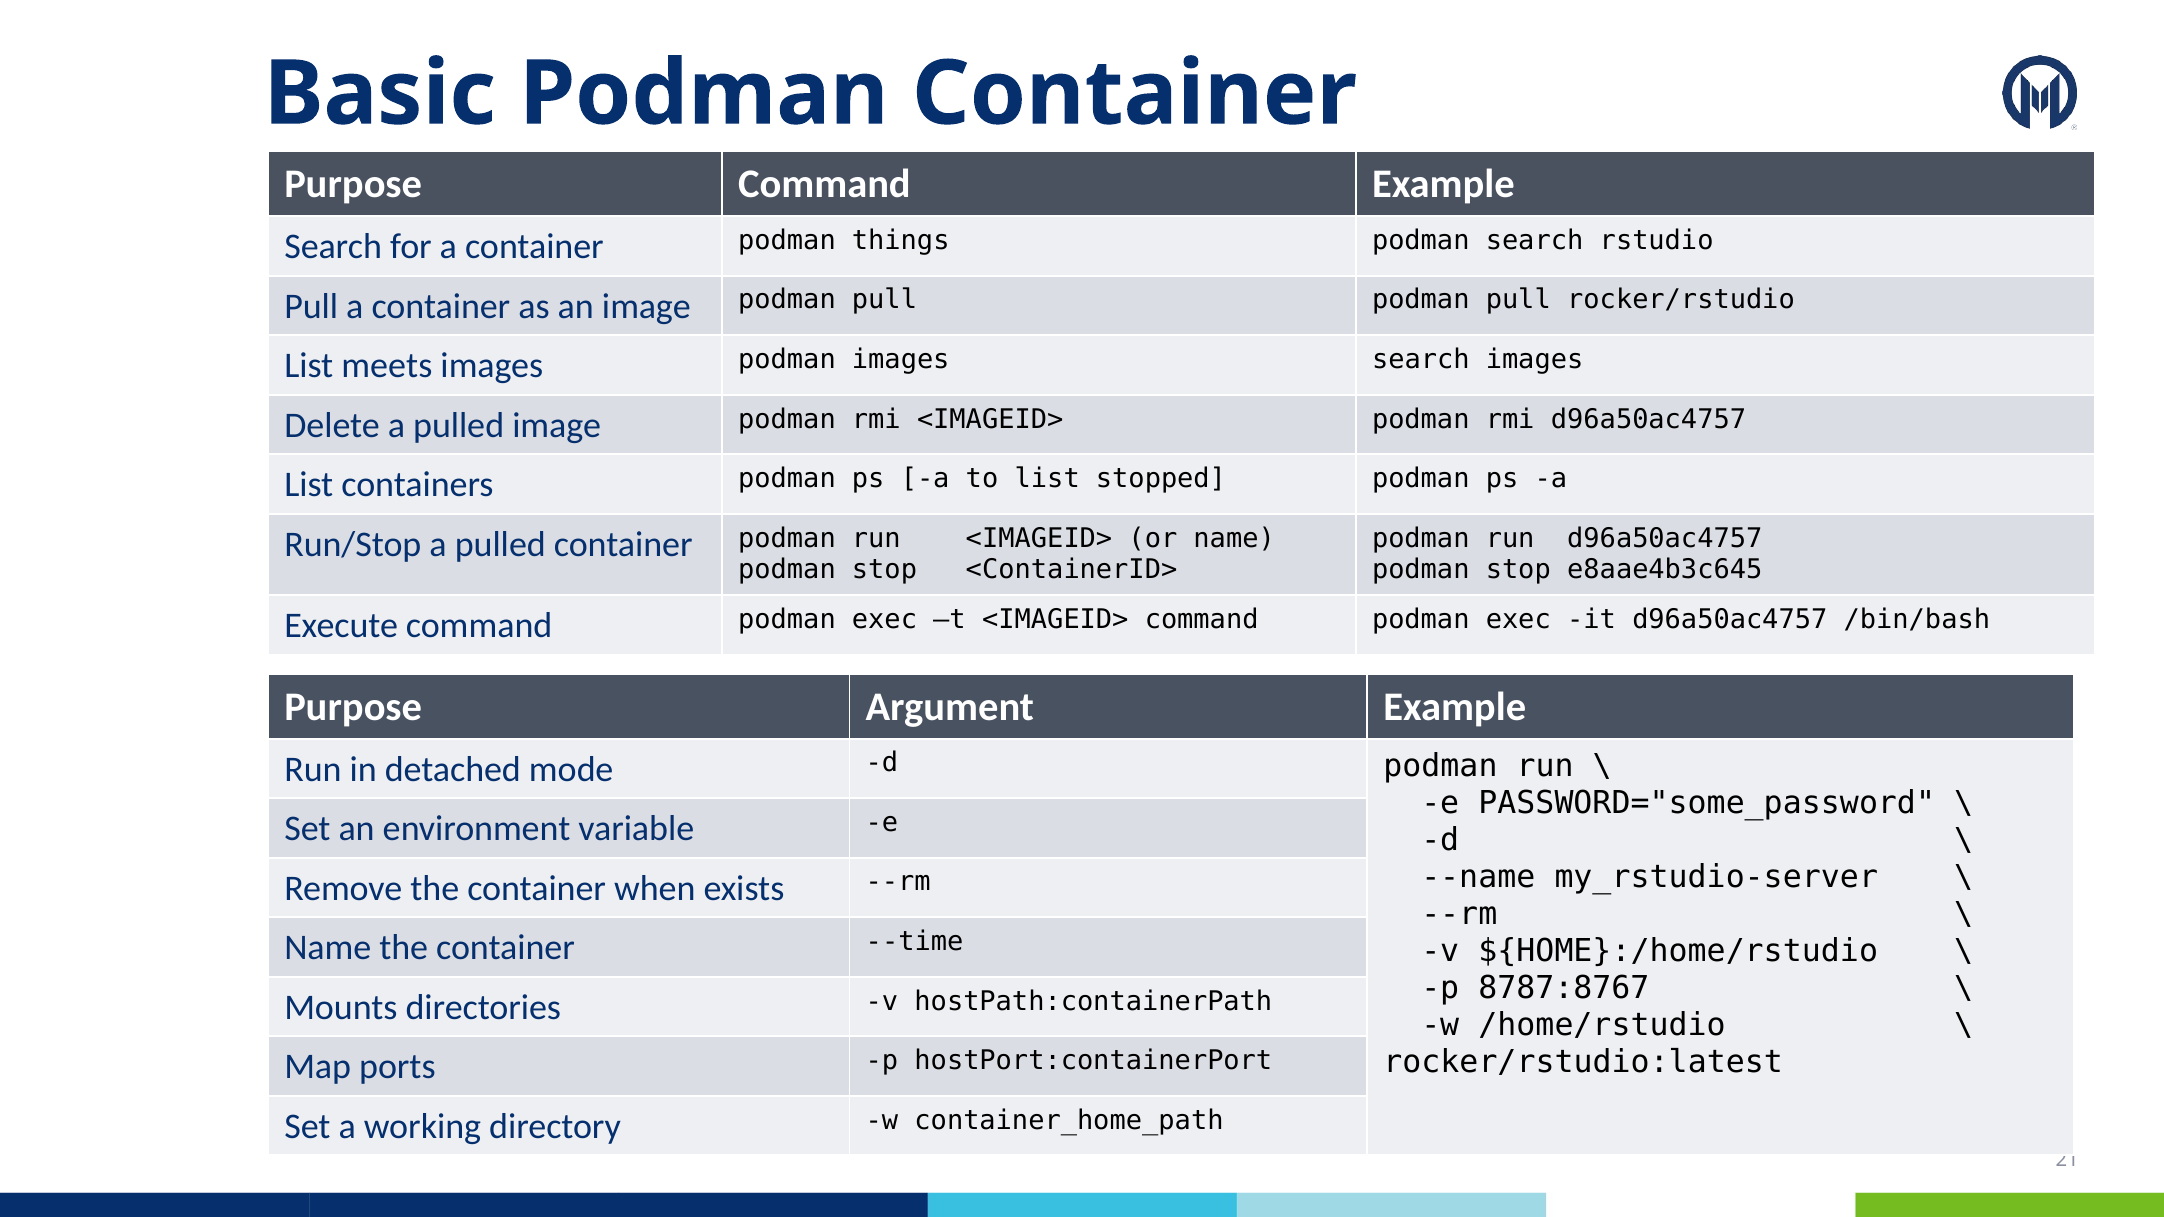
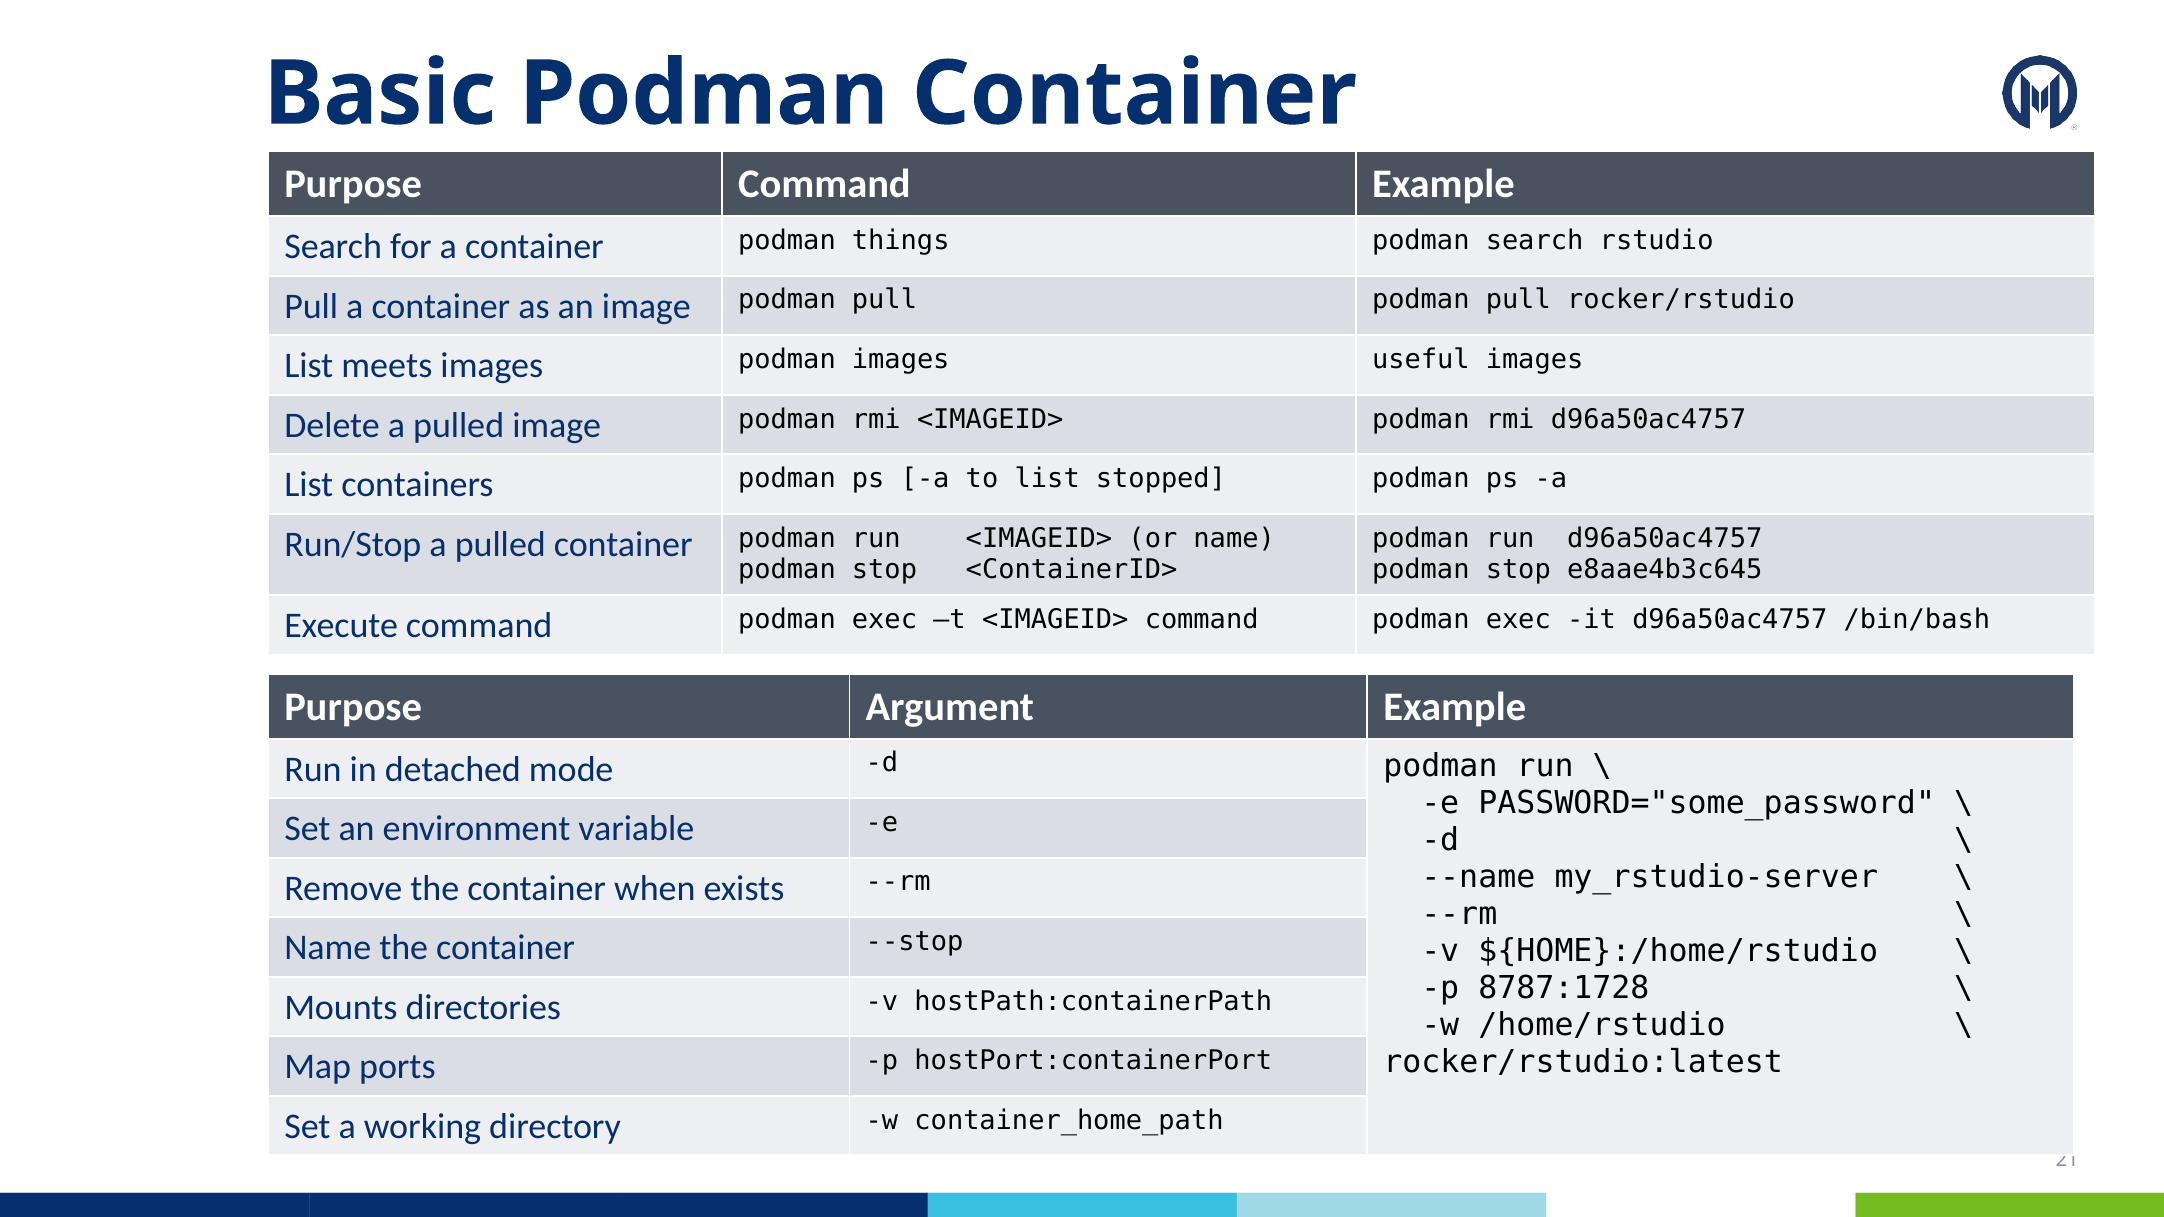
images search: search -> useful
--time: --time -> --stop
8787:8767: 8787:8767 -> 8787:1728
